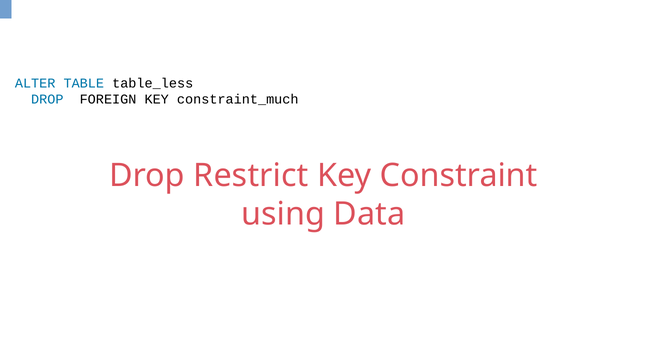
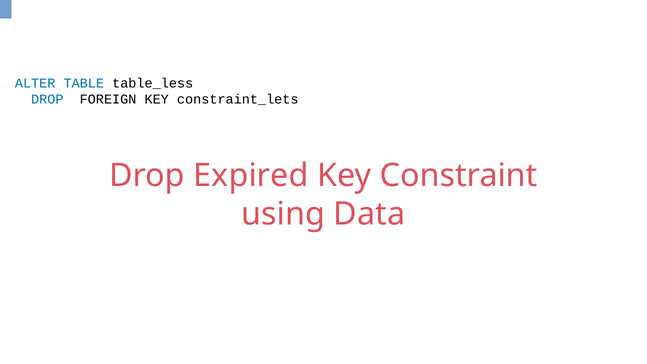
constraint_much: constraint_much -> constraint_lets
Restrict: Restrict -> Expired
